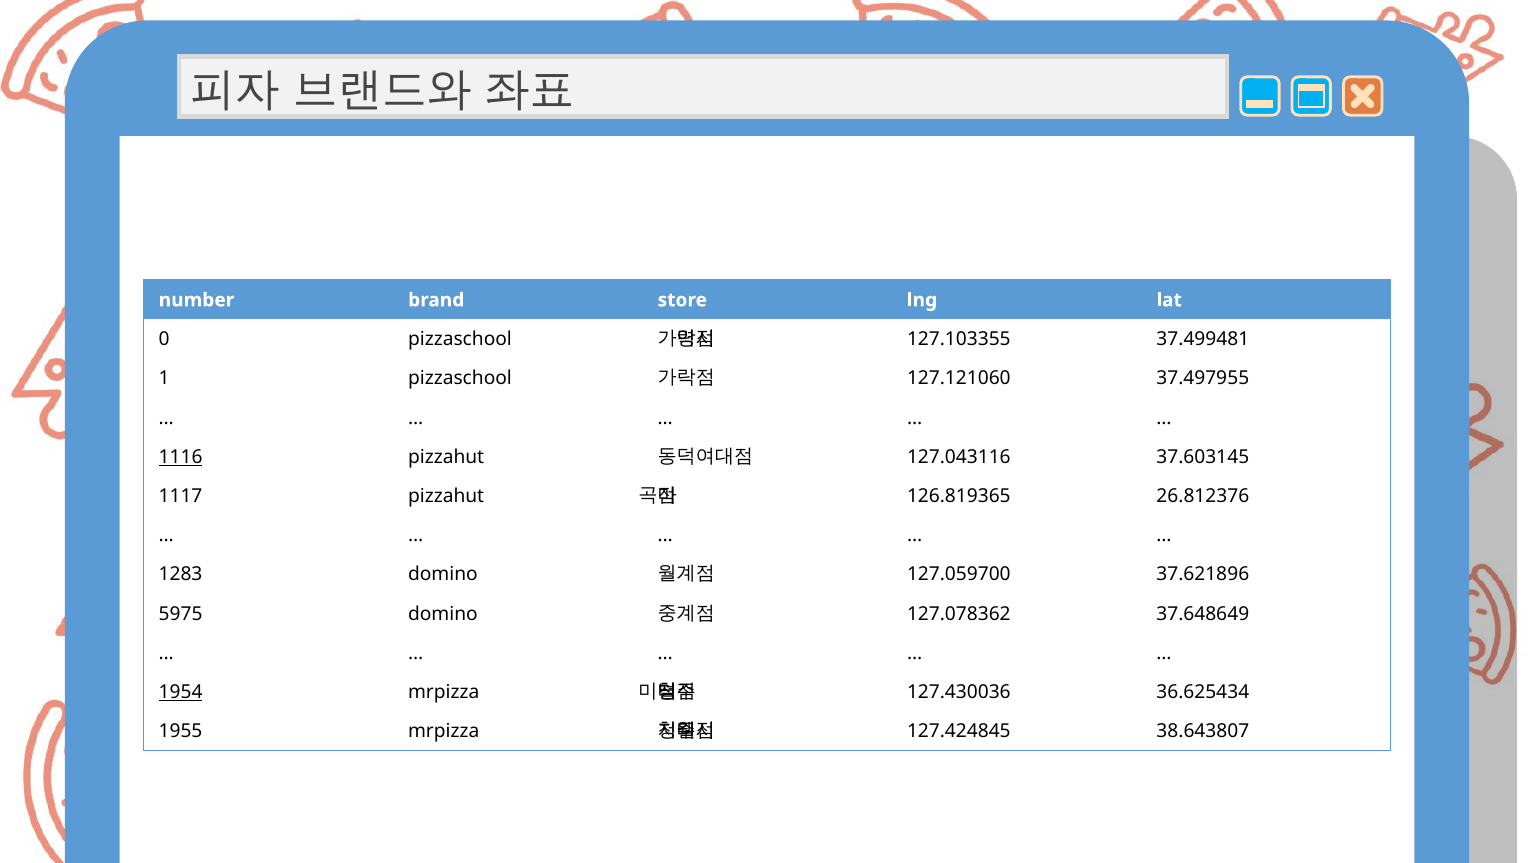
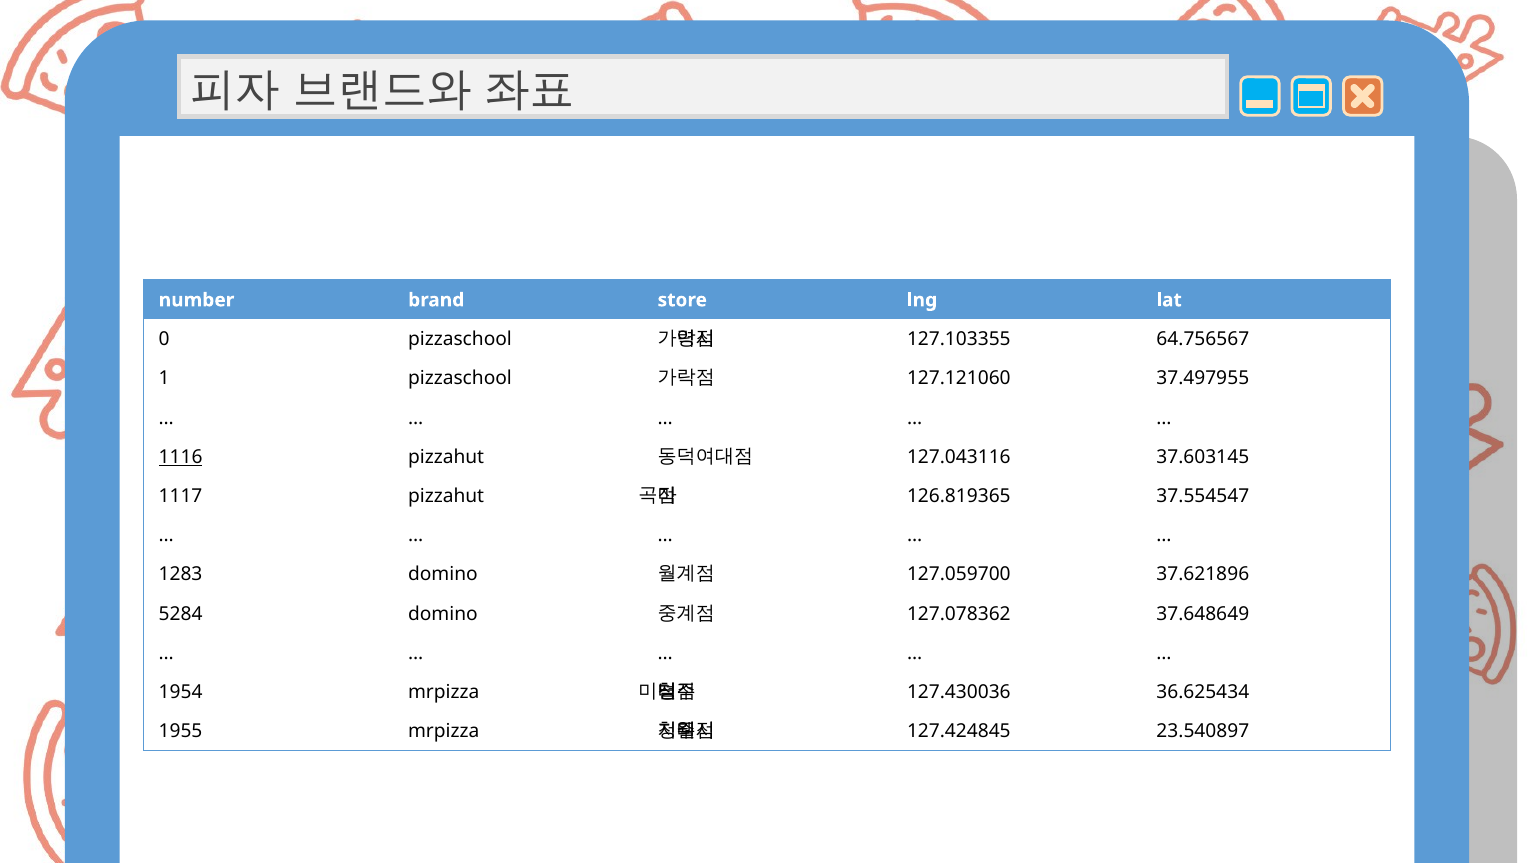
37.499481: 37.499481 -> 64.756567
26.812376: 26.812376 -> 37.554547
5975: 5975 -> 5284
1954 underline: present -> none
38.643807: 38.643807 -> 23.540897
